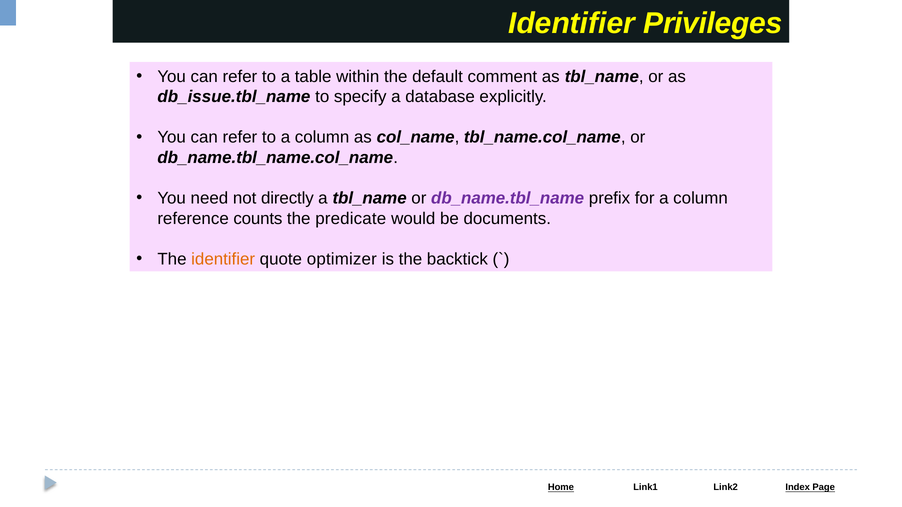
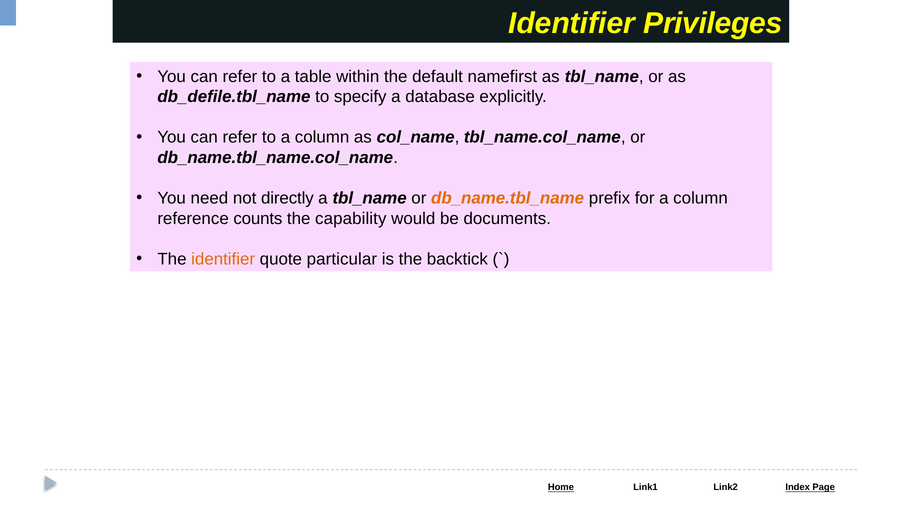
comment: comment -> namefirst
db_issue.tbl_name: db_issue.tbl_name -> db_defile.tbl_name
db_name.tbl_name colour: purple -> orange
predicate: predicate -> capability
optimizer: optimizer -> particular
